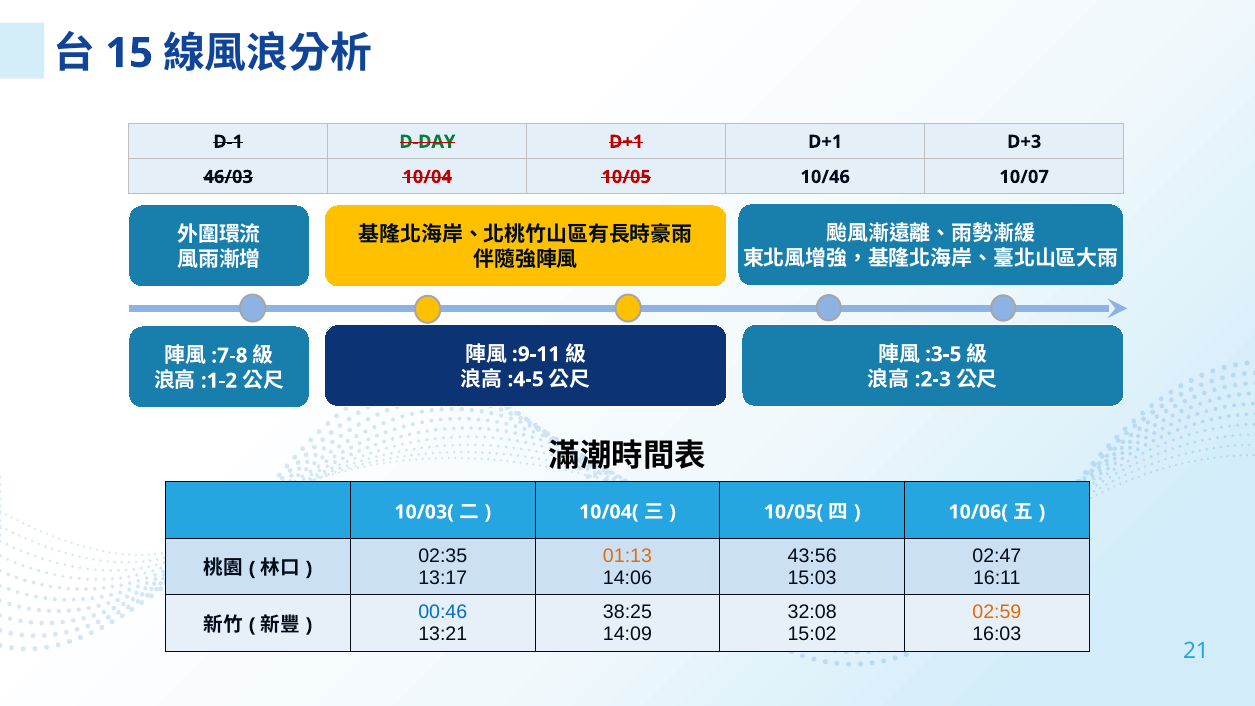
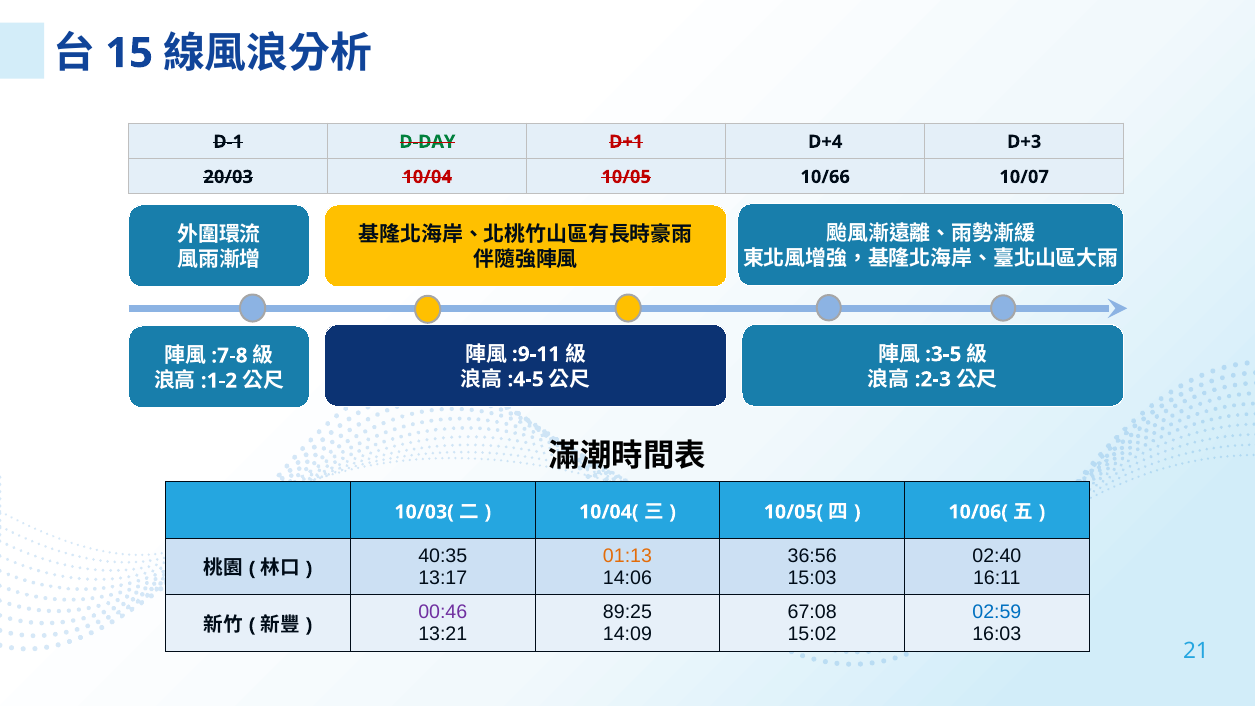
D+1 D+1: D+1 -> D+4
46/03: 46/03 -> 20/03
10/46: 10/46 -> 10/66
02:35: 02:35 -> 40:35
43:56: 43:56 -> 36:56
02:47: 02:47 -> 02:40
00:46 colour: blue -> purple
38:25: 38:25 -> 89:25
32:08: 32:08 -> 67:08
02:59 colour: orange -> blue
